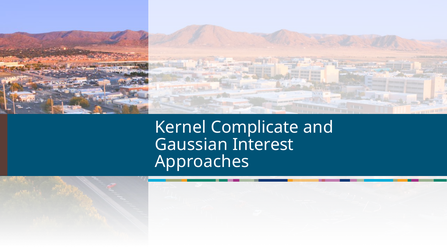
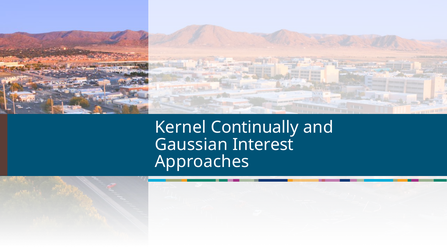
Complicate: Complicate -> Continually
